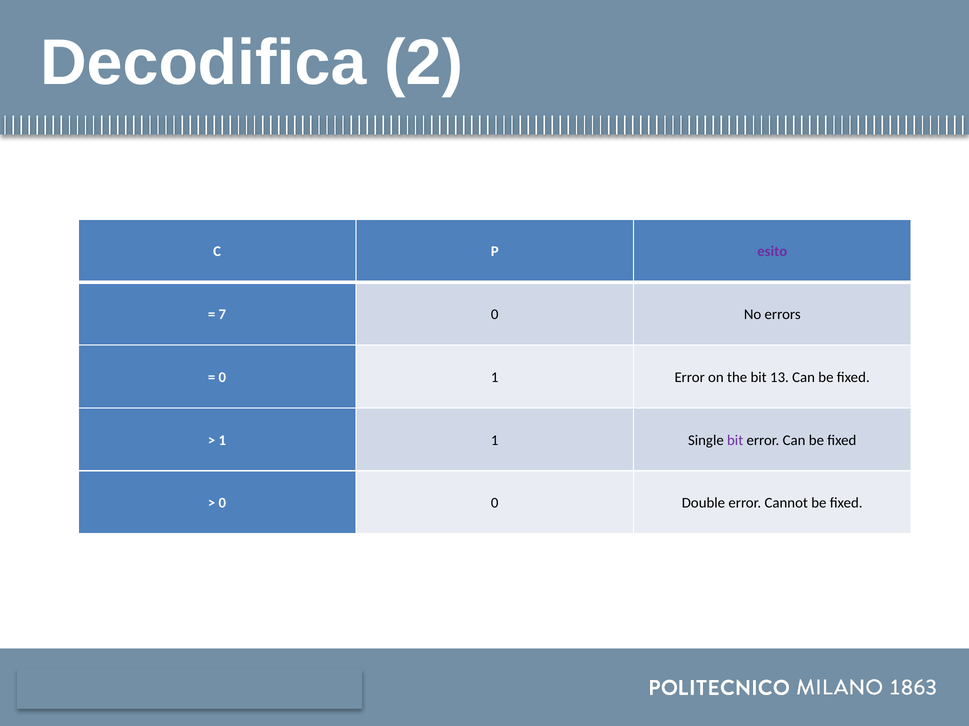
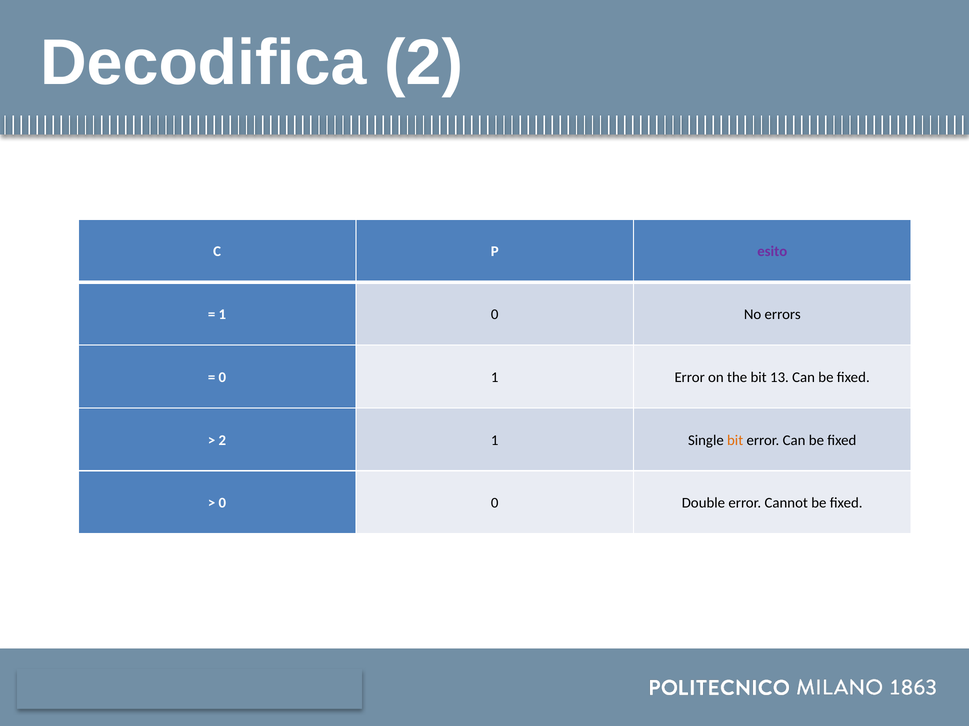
7 at (222, 315): 7 -> 1
1 at (222, 441): 1 -> 2
bit at (735, 441) colour: purple -> orange
